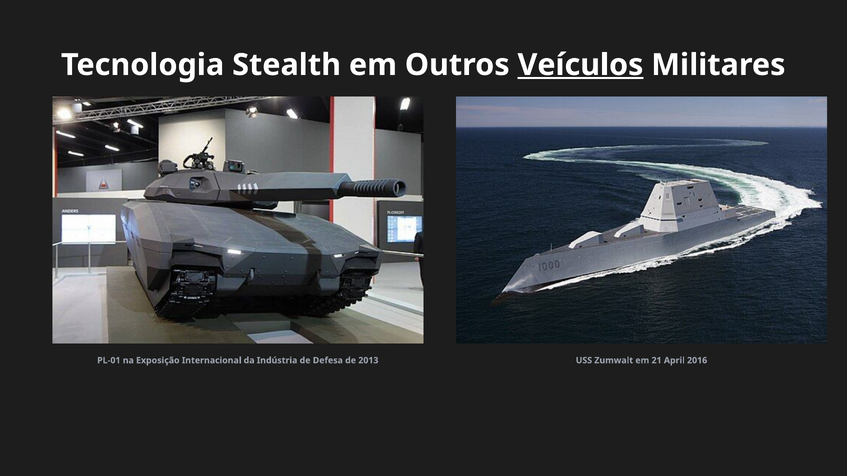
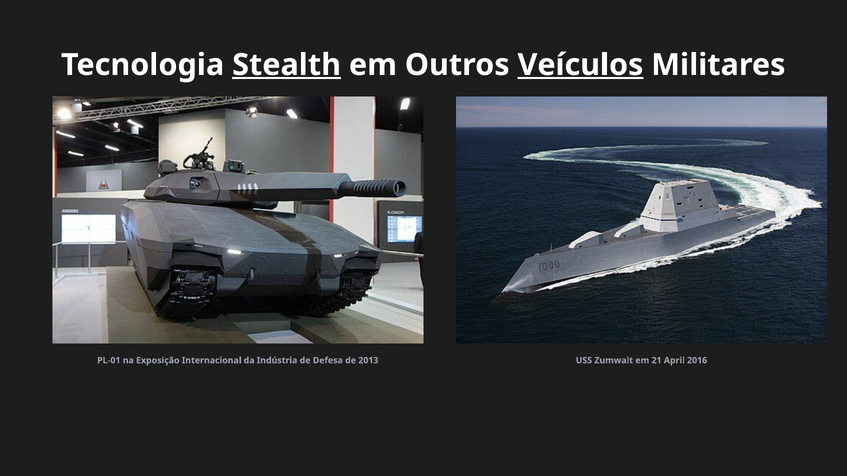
Stealth underline: none -> present
